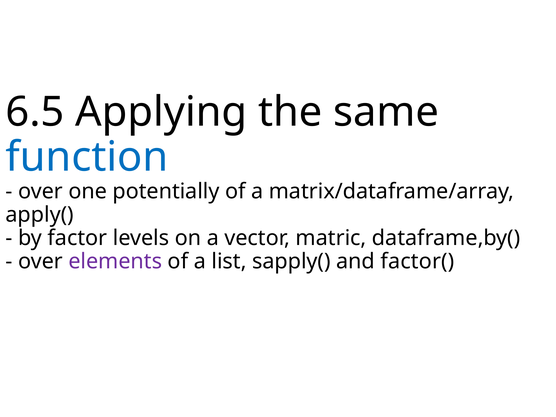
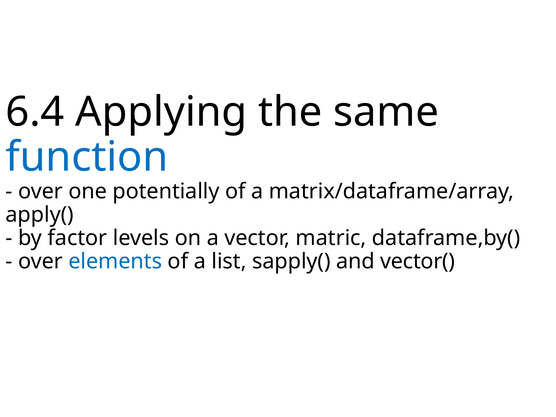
6.5: 6.5 -> 6.4
elements colour: purple -> blue
factor(: factor( -> vector(
